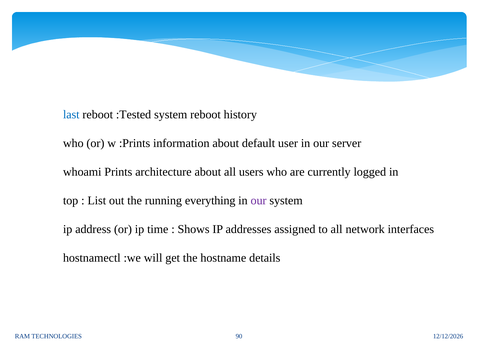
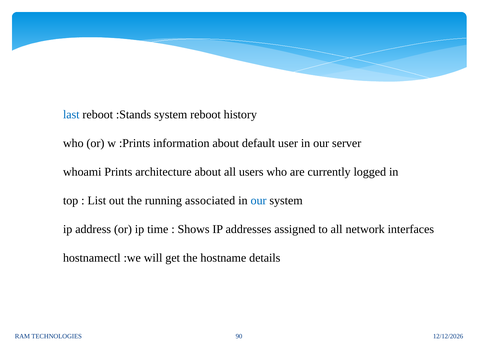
:Tested: :Tested -> :Stands
everything: everything -> associated
our at (259, 201) colour: purple -> blue
